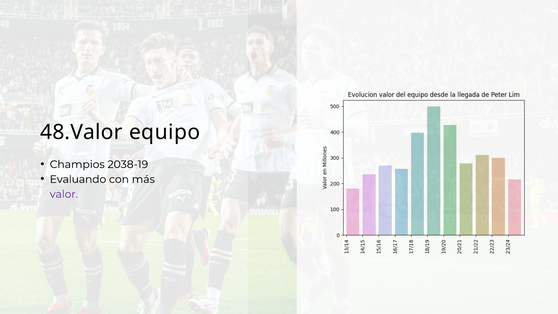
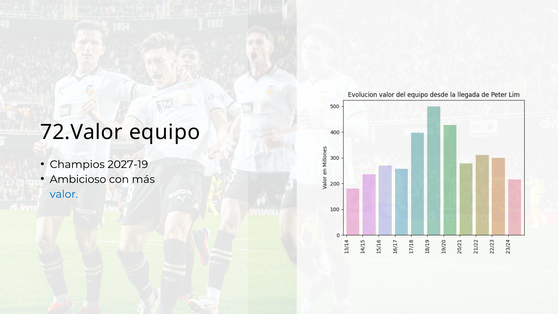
48.Valor: 48.Valor -> 72.Valor
2038-19: 2038-19 -> 2027-19
Evaluando: Evaluando -> Ambicioso
valor colour: purple -> blue
